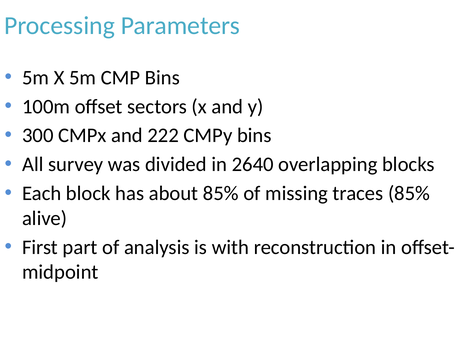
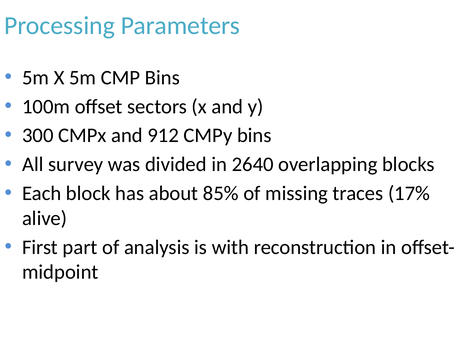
222: 222 -> 912
traces 85%: 85% -> 17%
